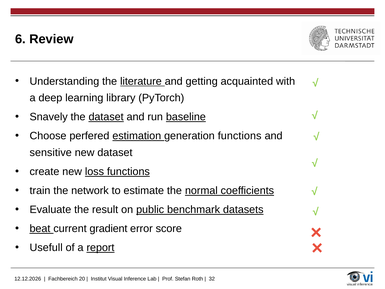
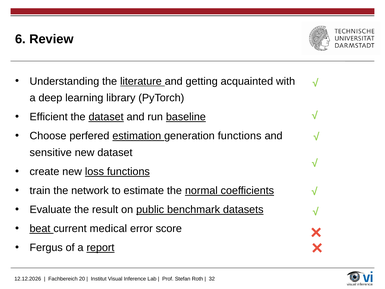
Snavely: Snavely -> Efficient
gradient: gradient -> medical
Usefull: Usefull -> Fergus
